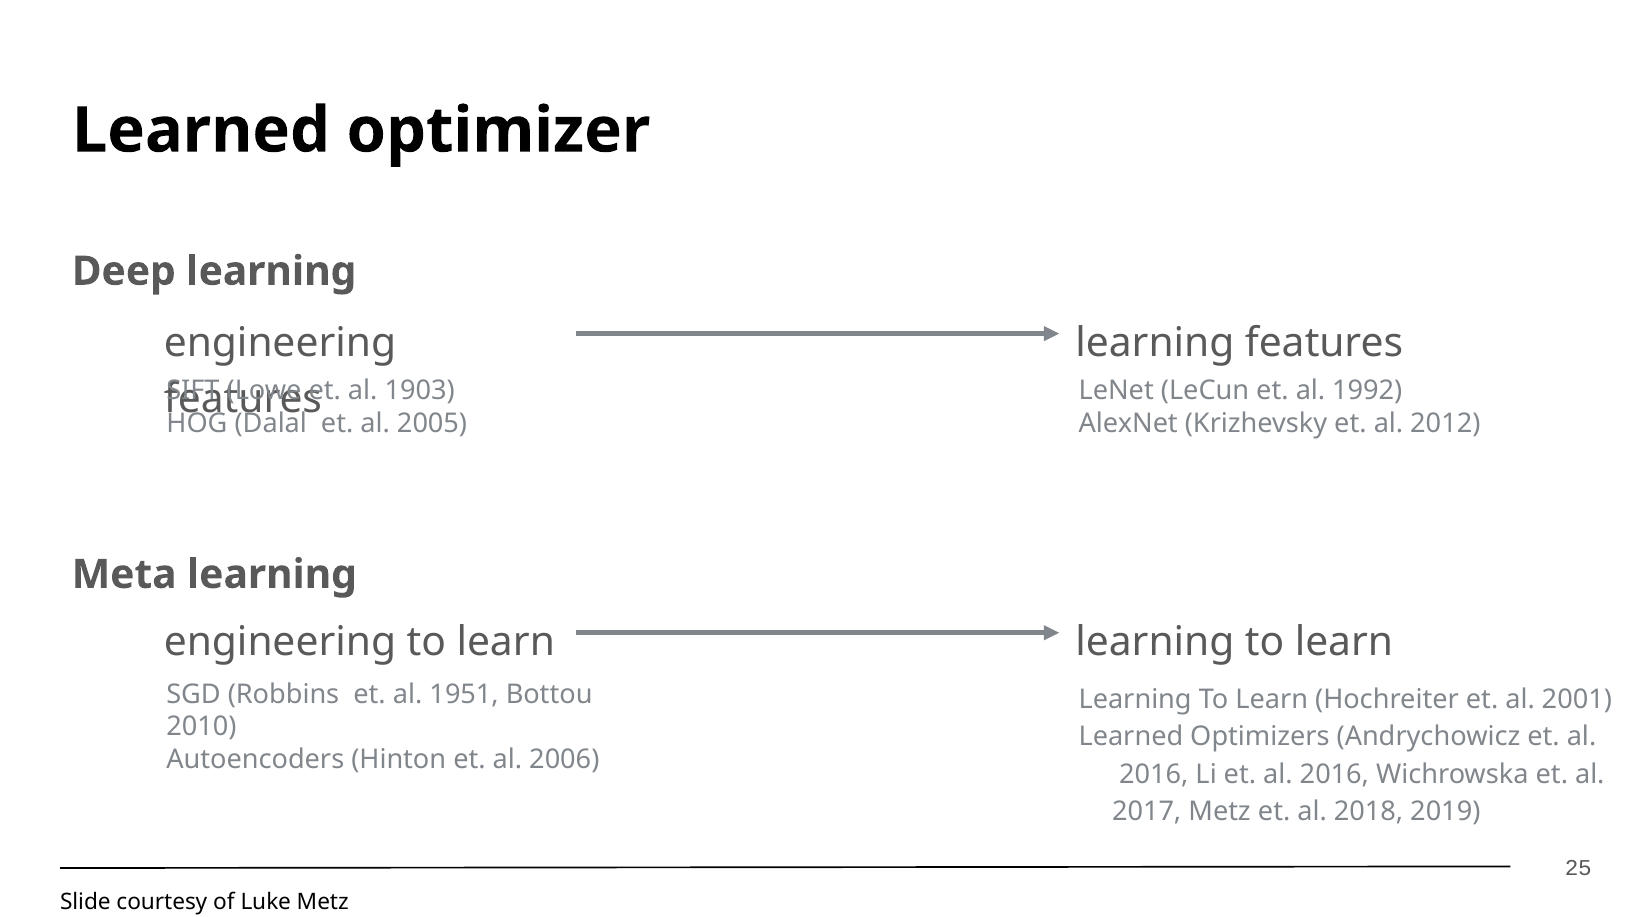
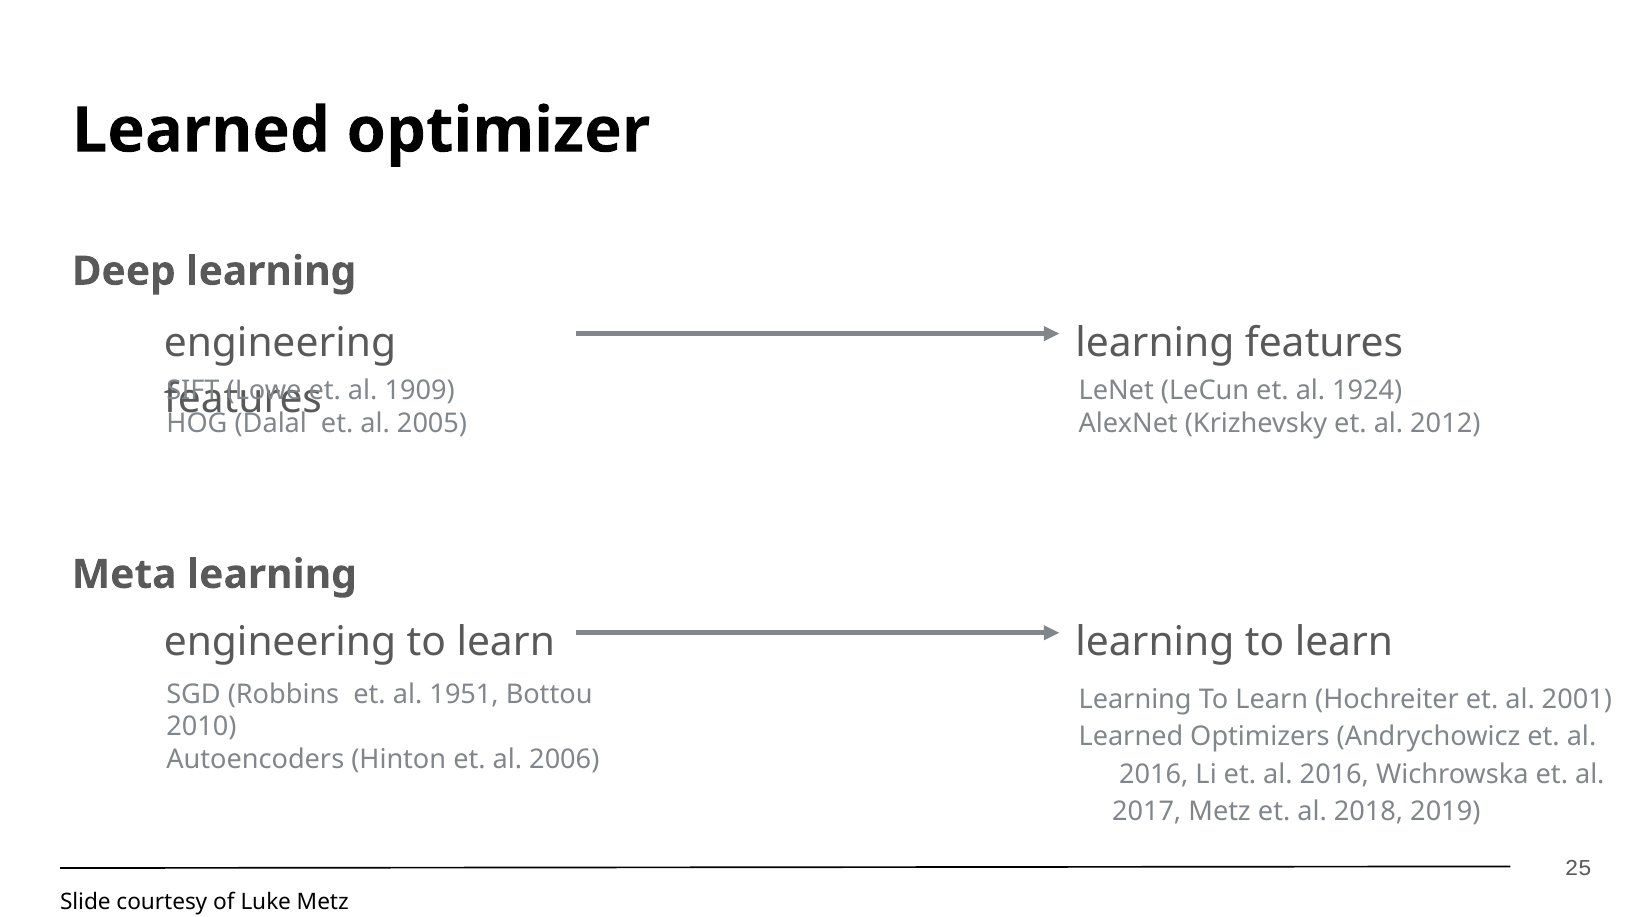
1903: 1903 -> 1909
1992: 1992 -> 1924
